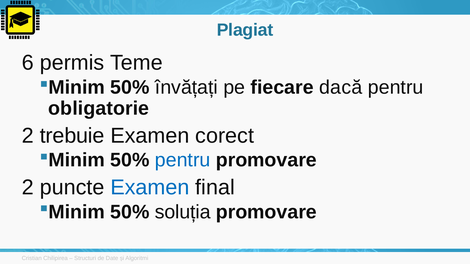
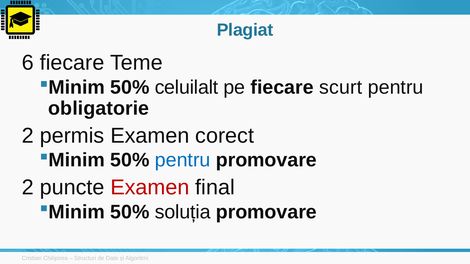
6 permis: permis -> fiecare
învățați: învățați -> celuilalt
dacă: dacă -> scurt
trebuie: trebuie -> permis
Examen at (150, 188) colour: blue -> red
